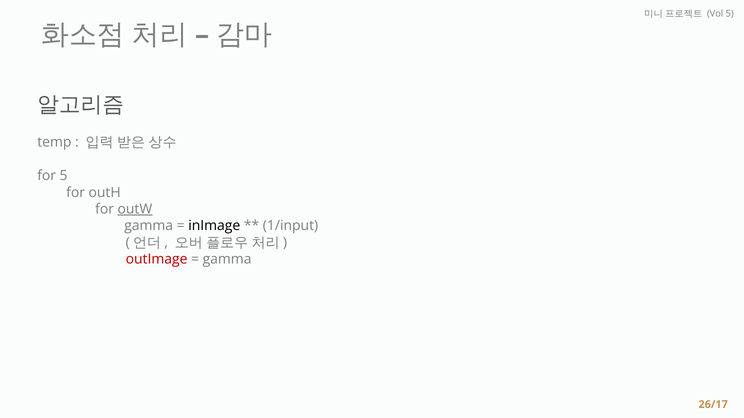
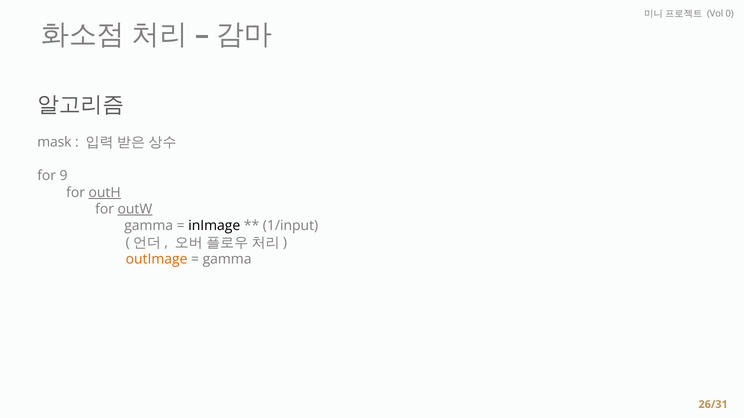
Vol 5: 5 -> 0
temp: temp -> mask
for 5: 5 -> 9
outH underline: none -> present
outImage colour: red -> orange
26/17: 26/17 -> 26/31
